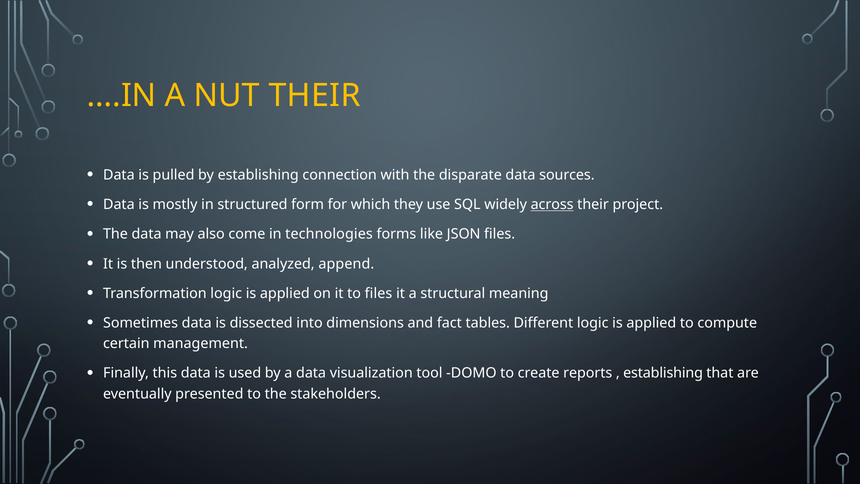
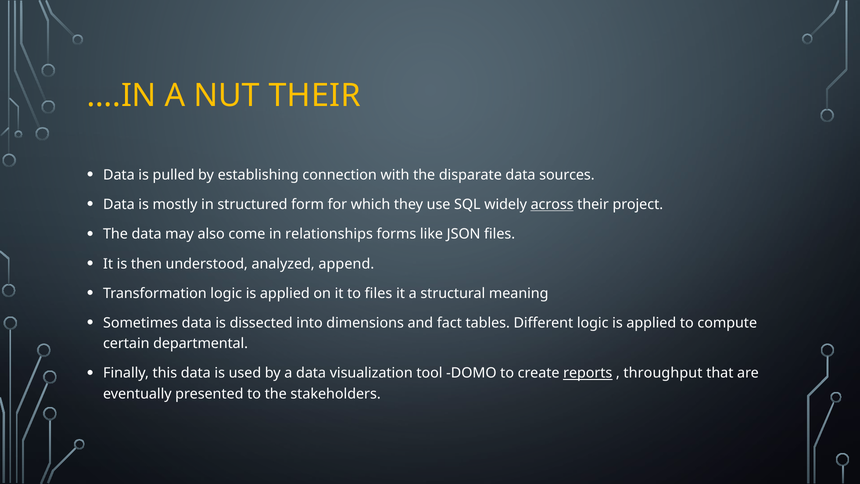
technologies: technologies -> relationships
management: management -> departmental
reports underline: none -> present
establishing at (663, 373): establishing -> throughput
